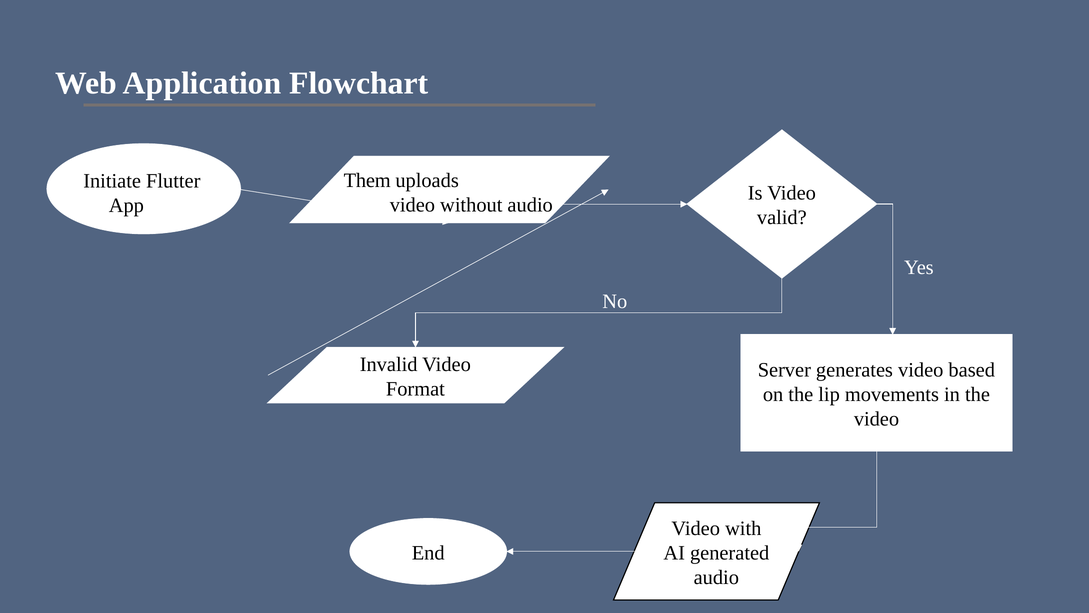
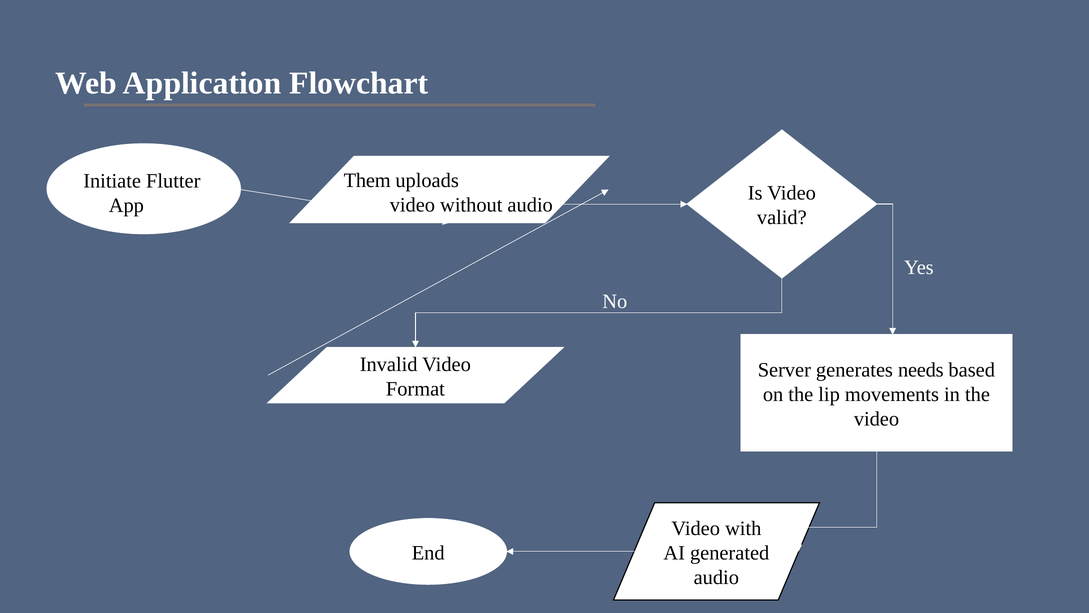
generates video: video -> needs
